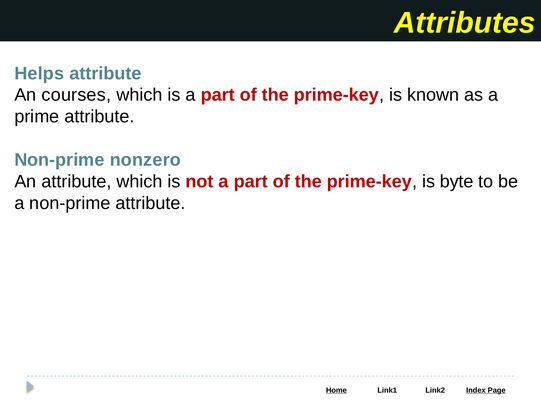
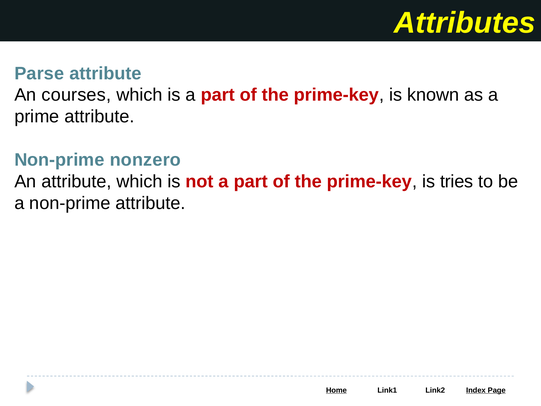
Helps: Helps -> Parse
byte: byte -> tries
